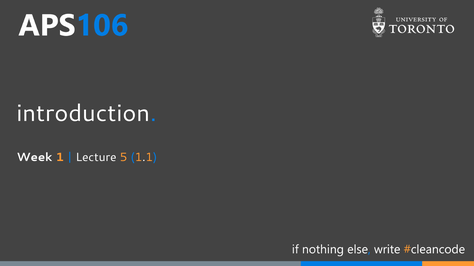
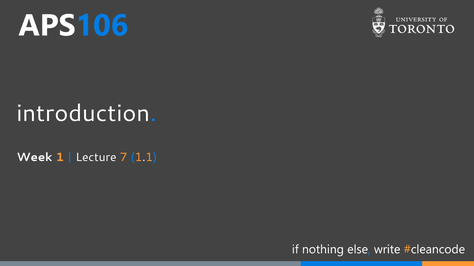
5: 5 -> 7
